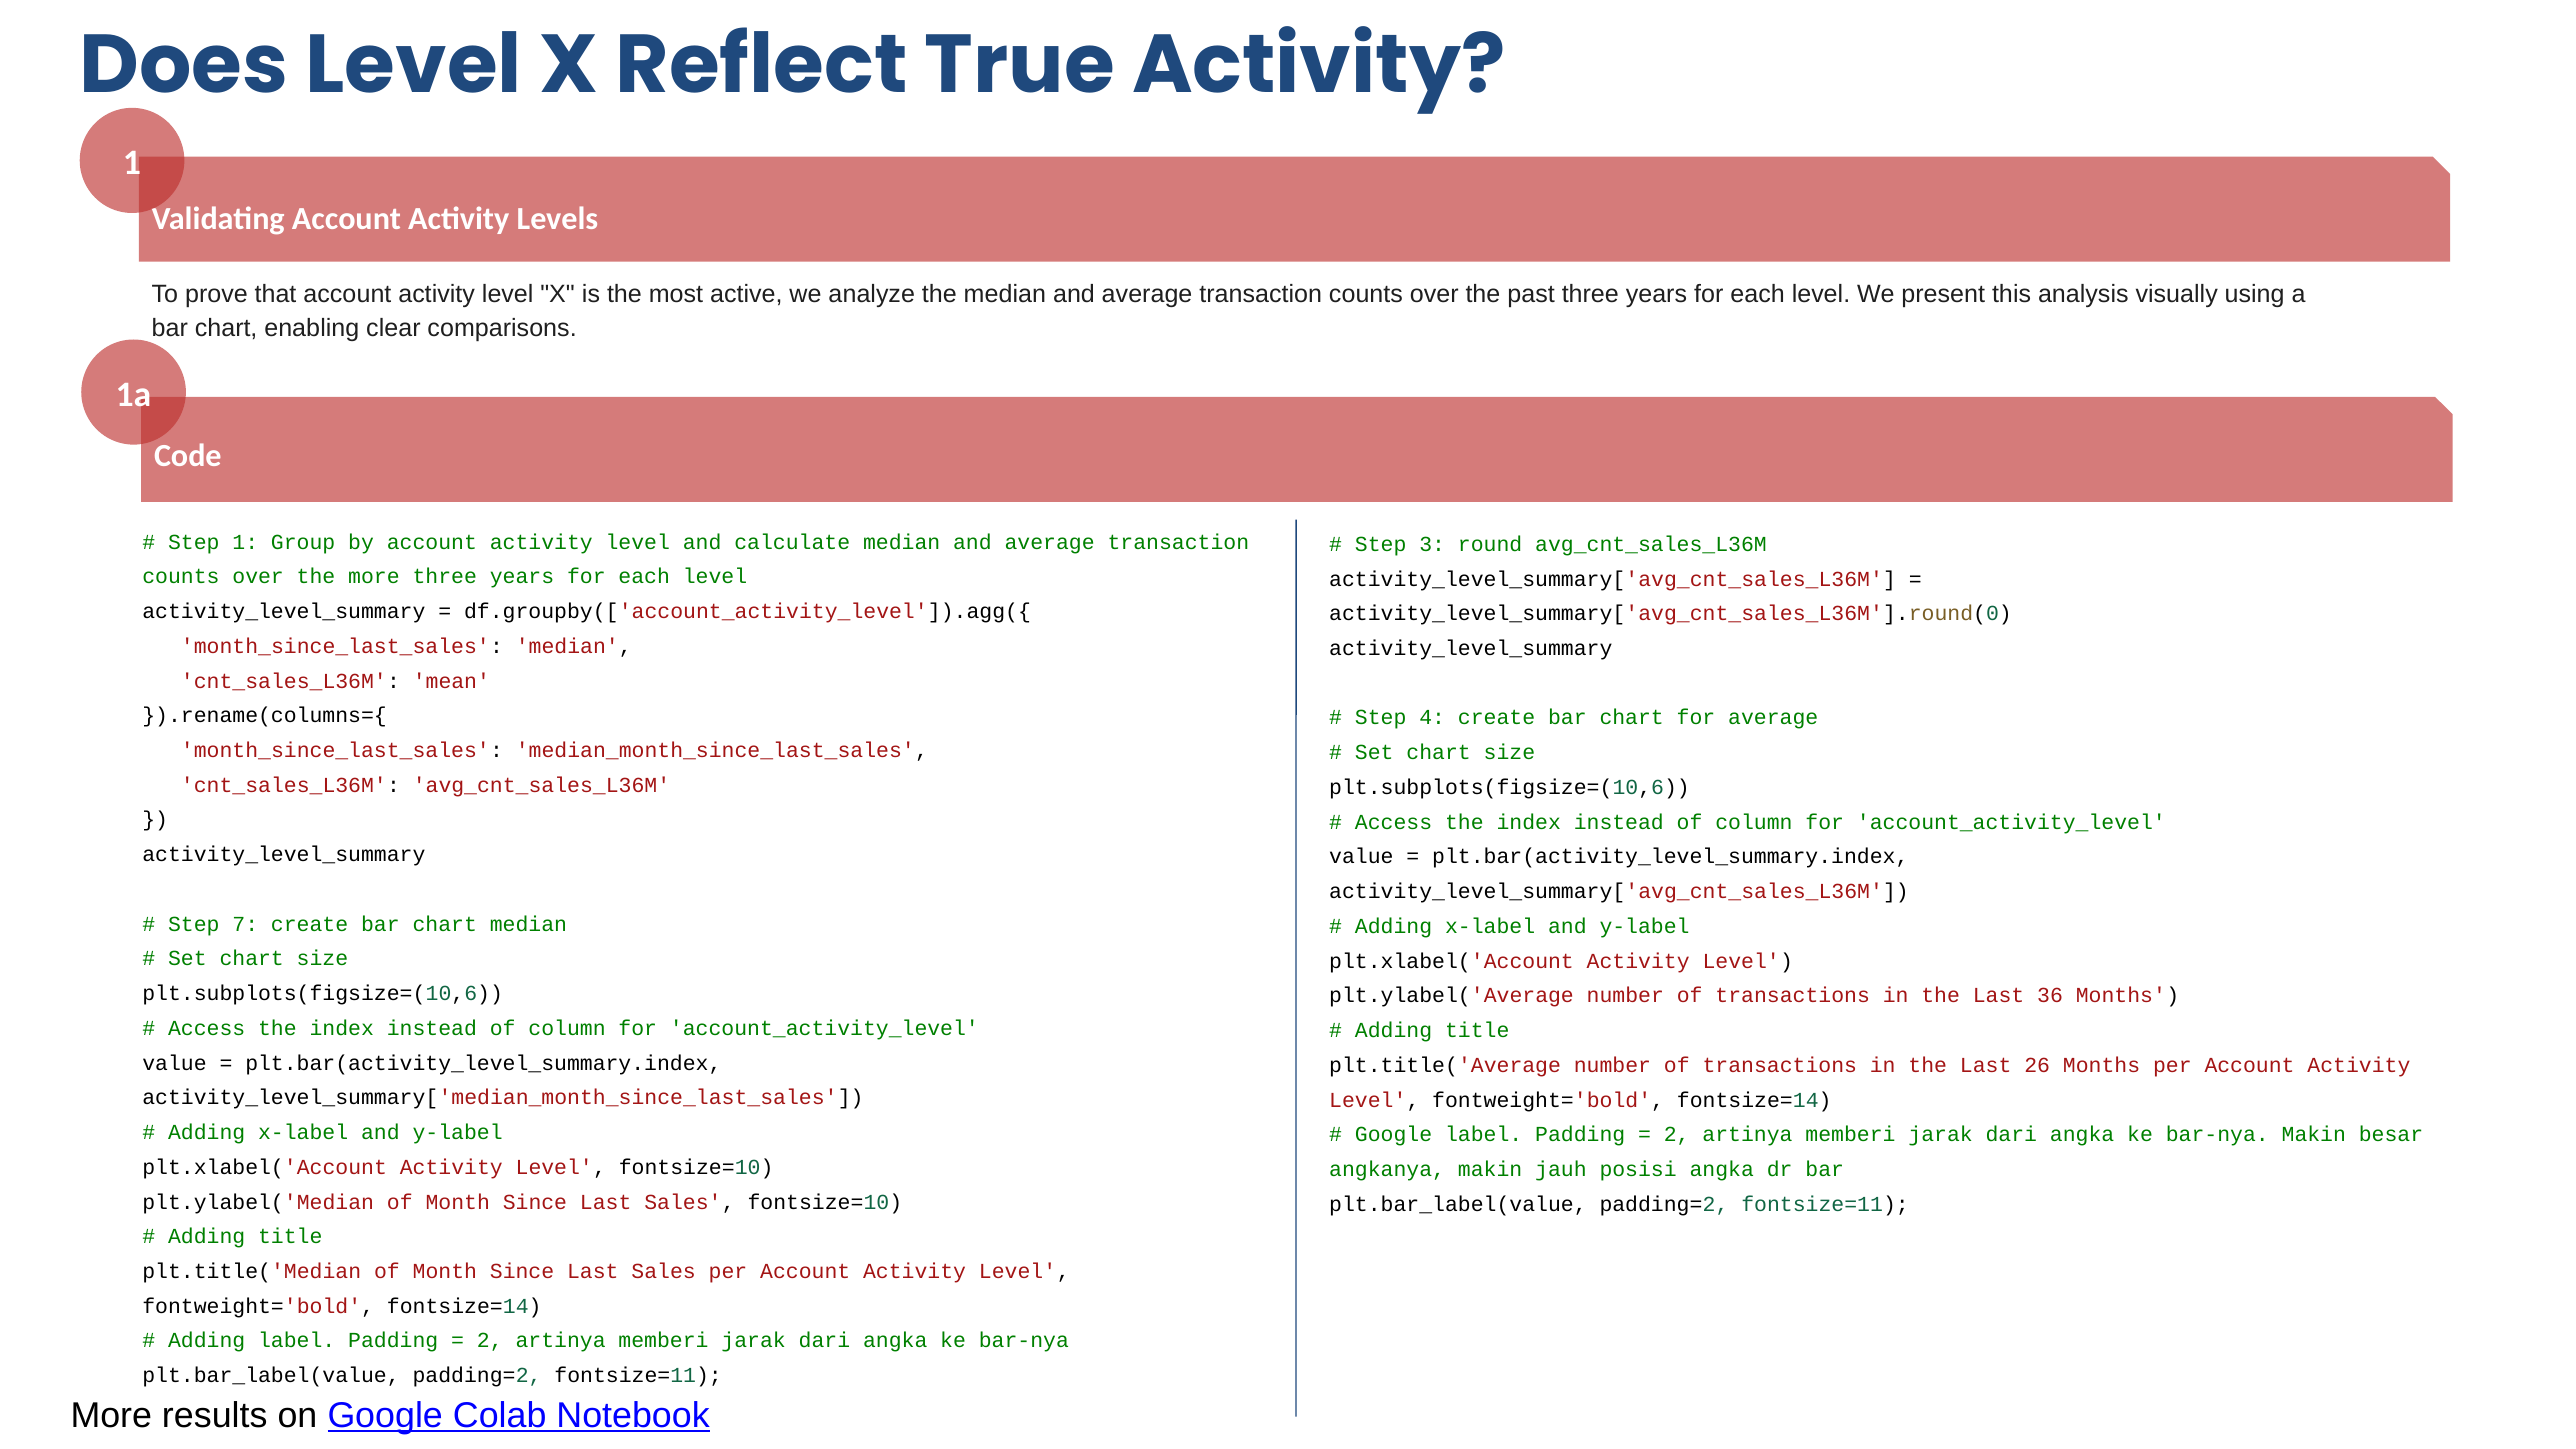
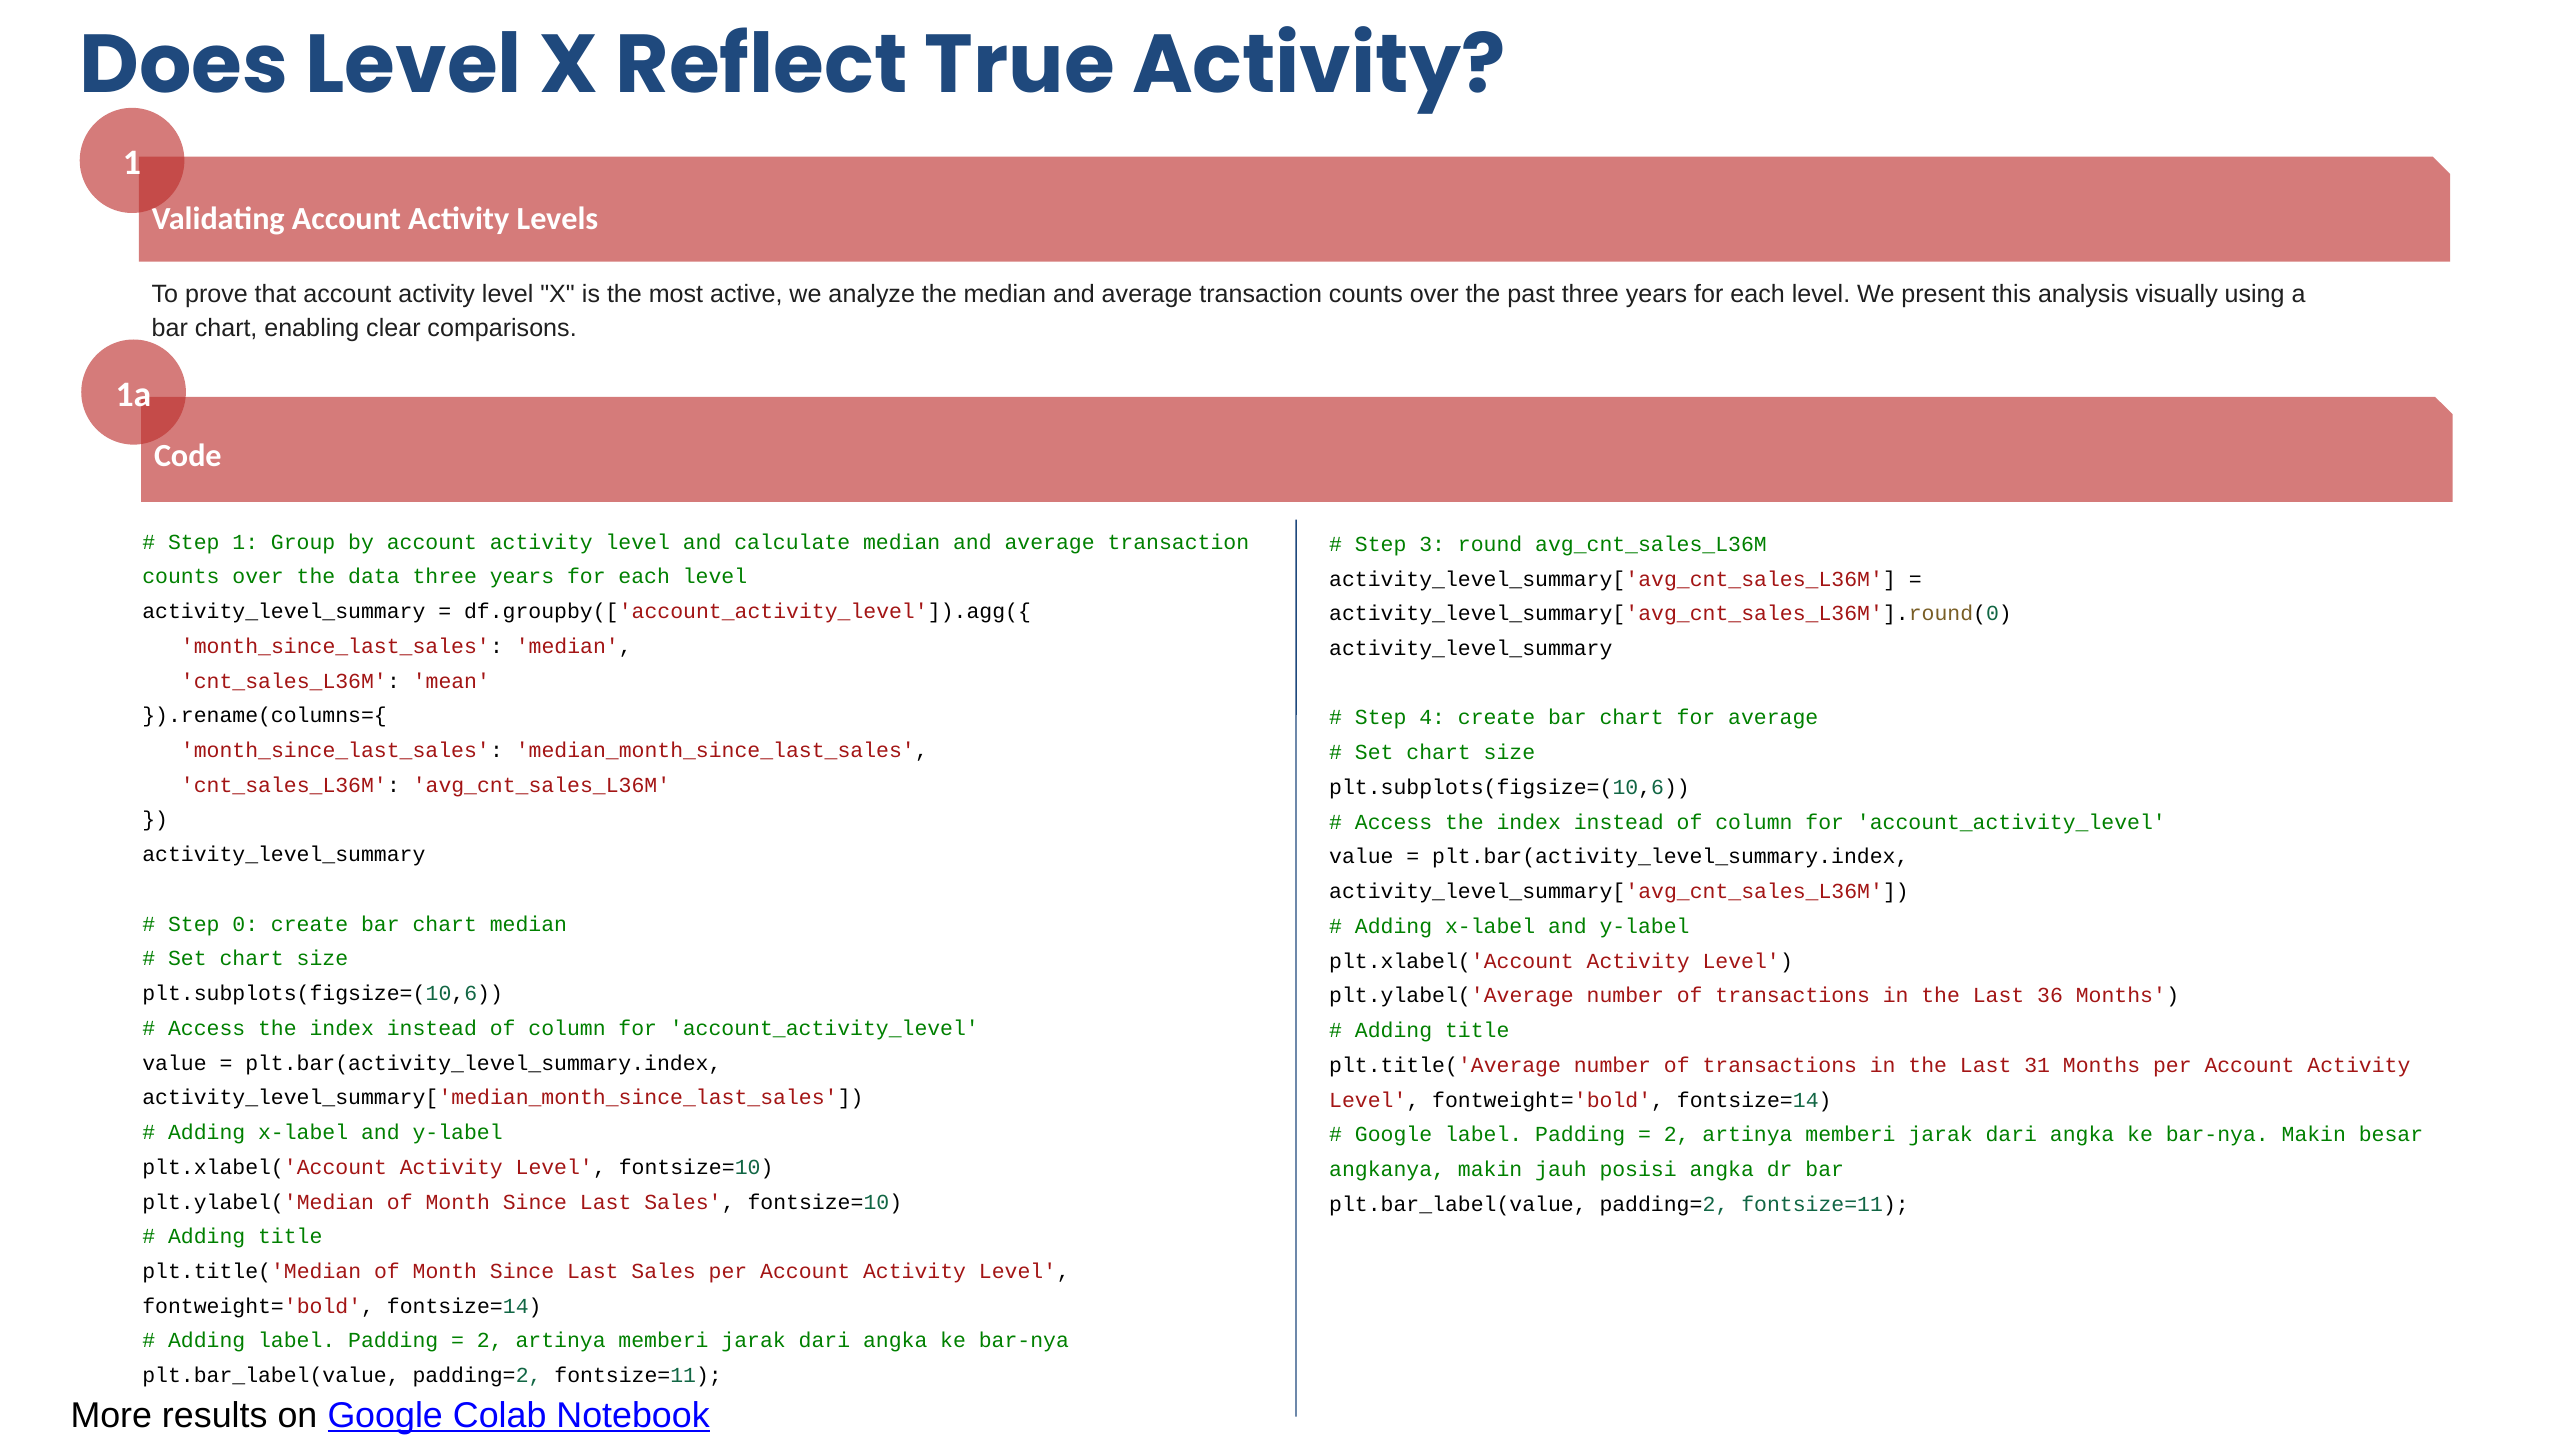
the more: more -> data
7: 7 -> 0
26: 26 -> 31
